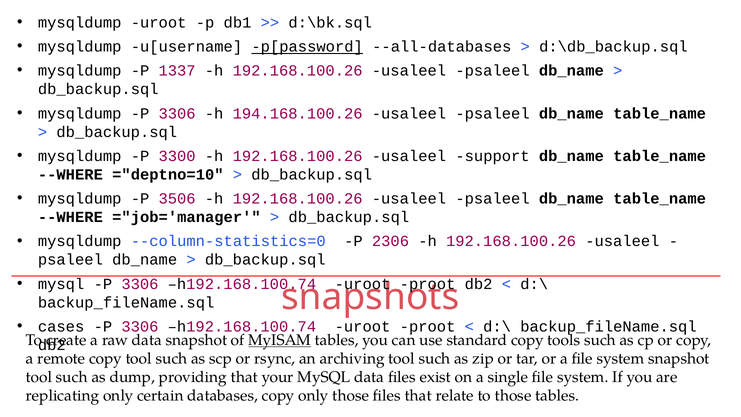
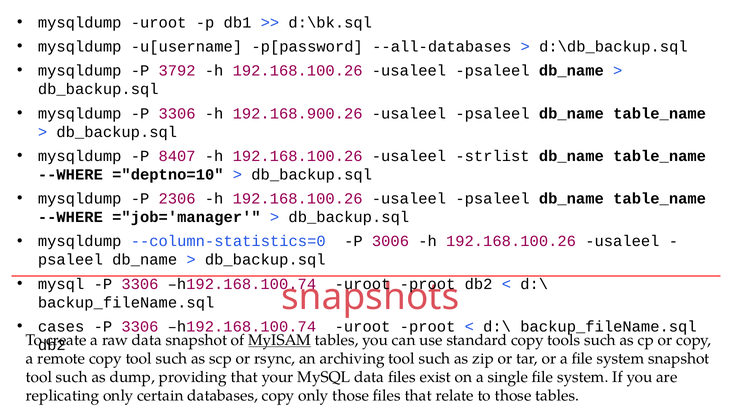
p[password underline: present -> none
1337: 1337 -> 3792
194.168.100.26: 194.168.100.26 -> 192.168.900.26
3300: 3300 -> 8407
support: support -> strlist
3506: 3506 -> 2306
2306: 2306 -> 3006
